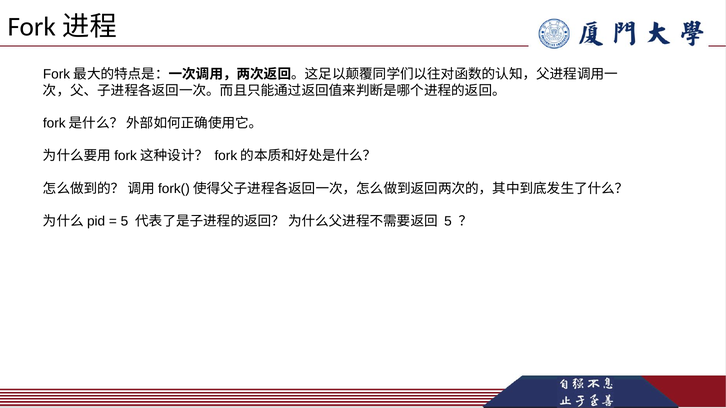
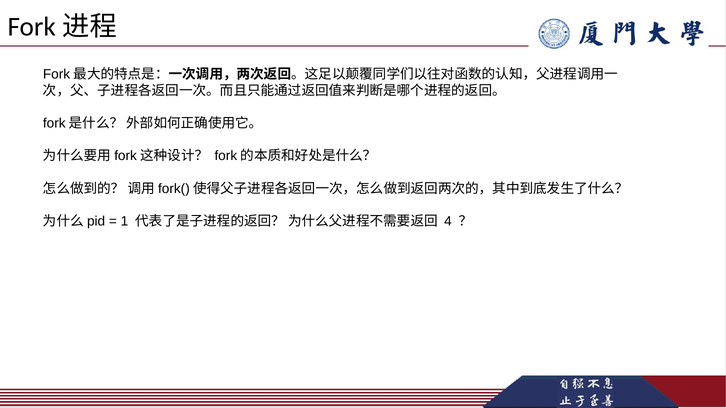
5 at (124, 221): 5 -> 1
5 at (448, 221): 5 -> 4
